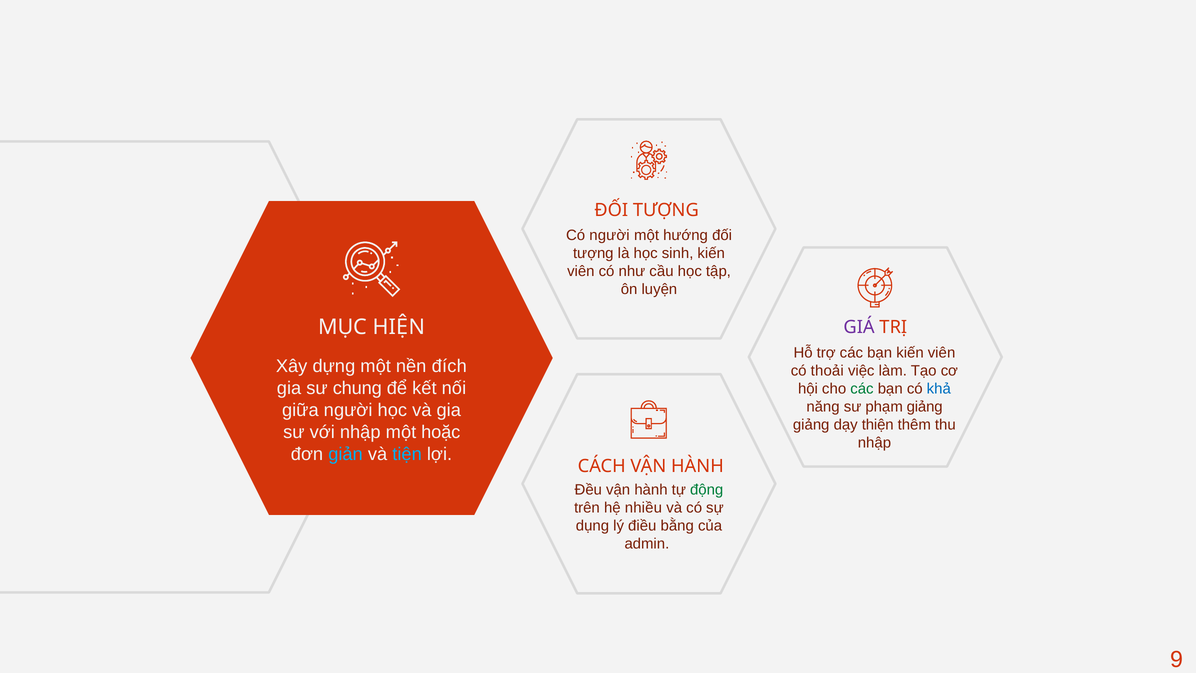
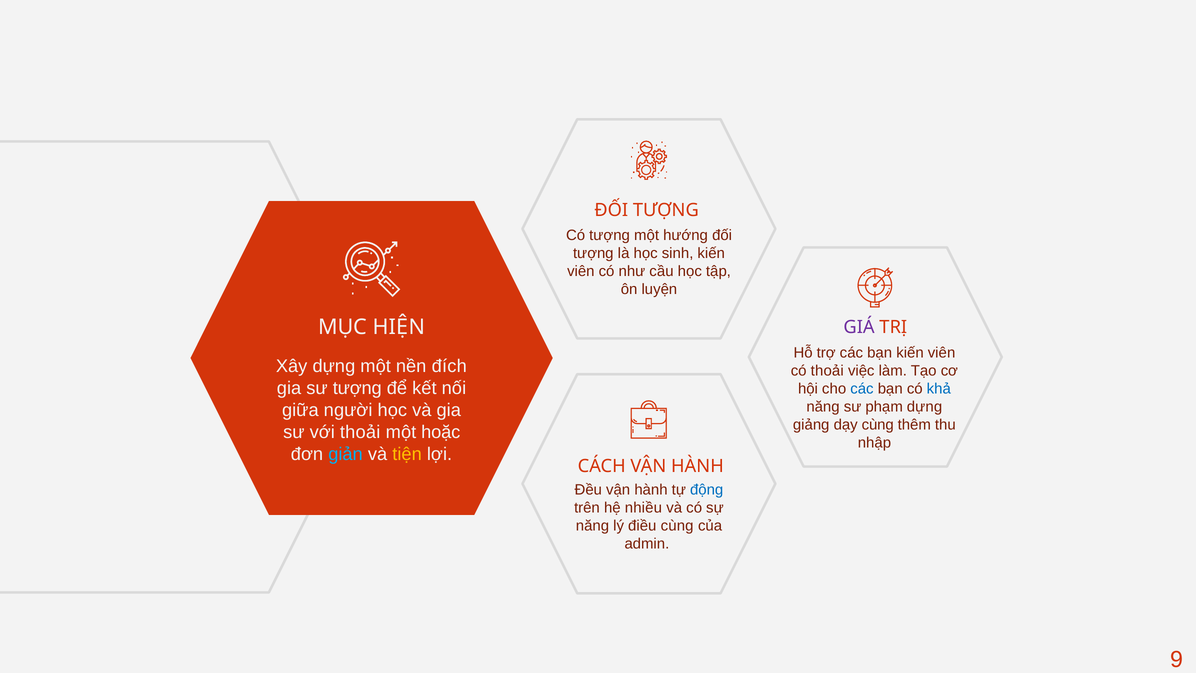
Có người: người -> tượng
sư chung: chung -> tượng
các at (862, 389) colour: green -> blue
phạm giảng: giảng -> dựng
dạy thiện: thiện -> cùng
với nhập: nhập -> thoải
tiện colour: light blue -> yellow
động colour: green -> blue
dụng at (592, 526): dụng -> năng
điều bằng: bằng -> cùng
